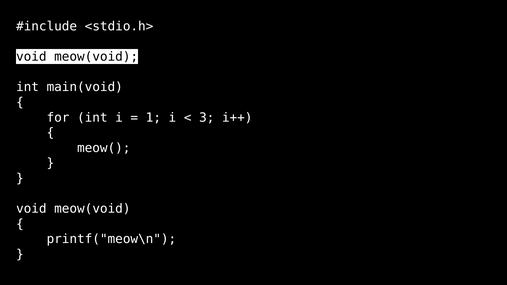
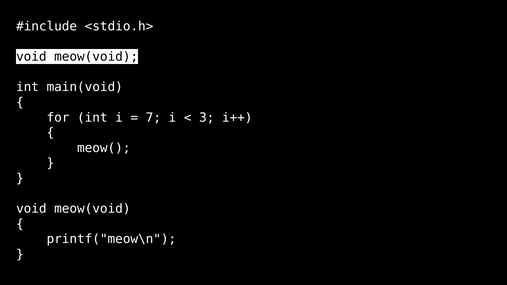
1: 1 -> 7
